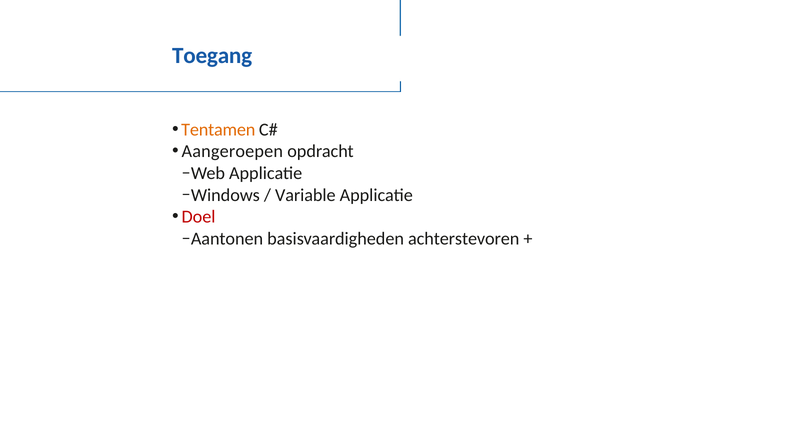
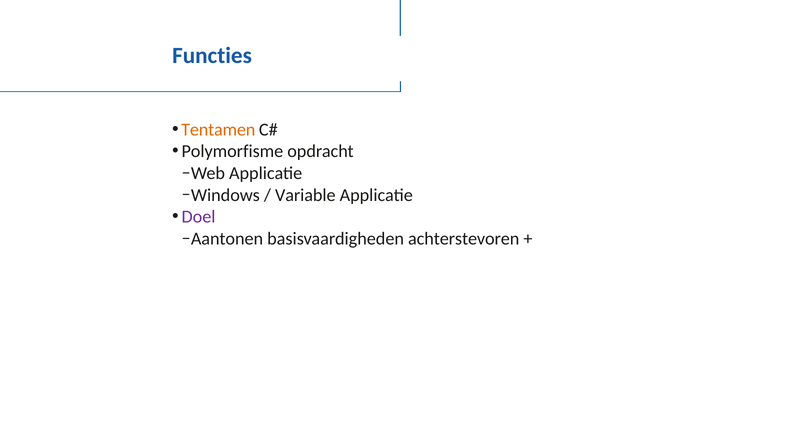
Toegang: Toegang -> Functies
Aangeroepen: Aangeroepen -> Polymorfisme
Doel colour: red -> purple
